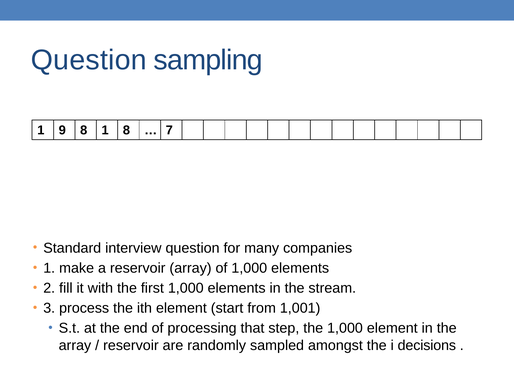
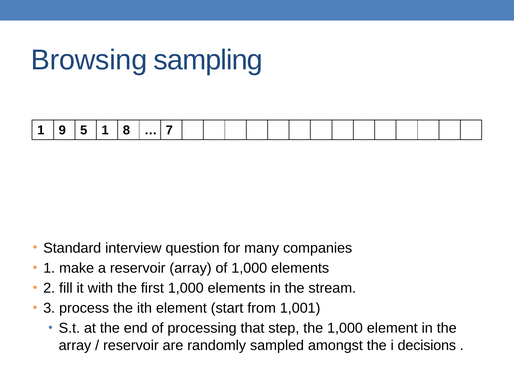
Question at (89, 60): Question -> Browsing
9 8: 8 -> 5
